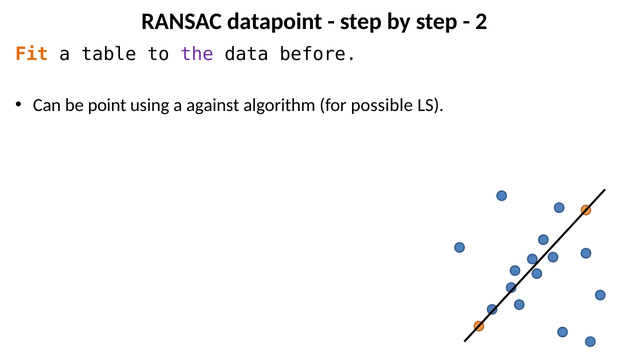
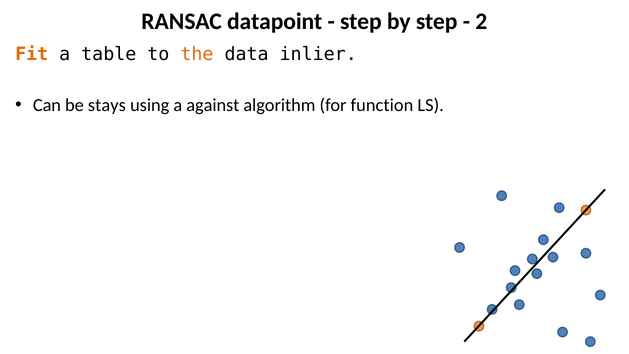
the colour: purple -> orange
before: before -> inlier
point: point -> stays
possible: possible -> function
